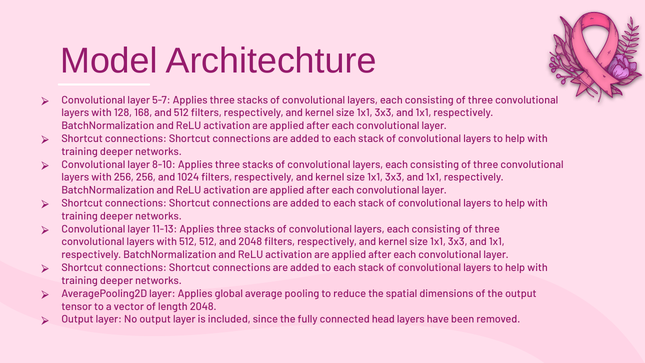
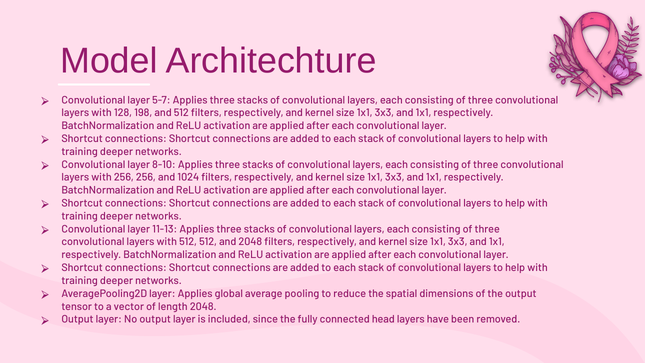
168: 168 -> 198
